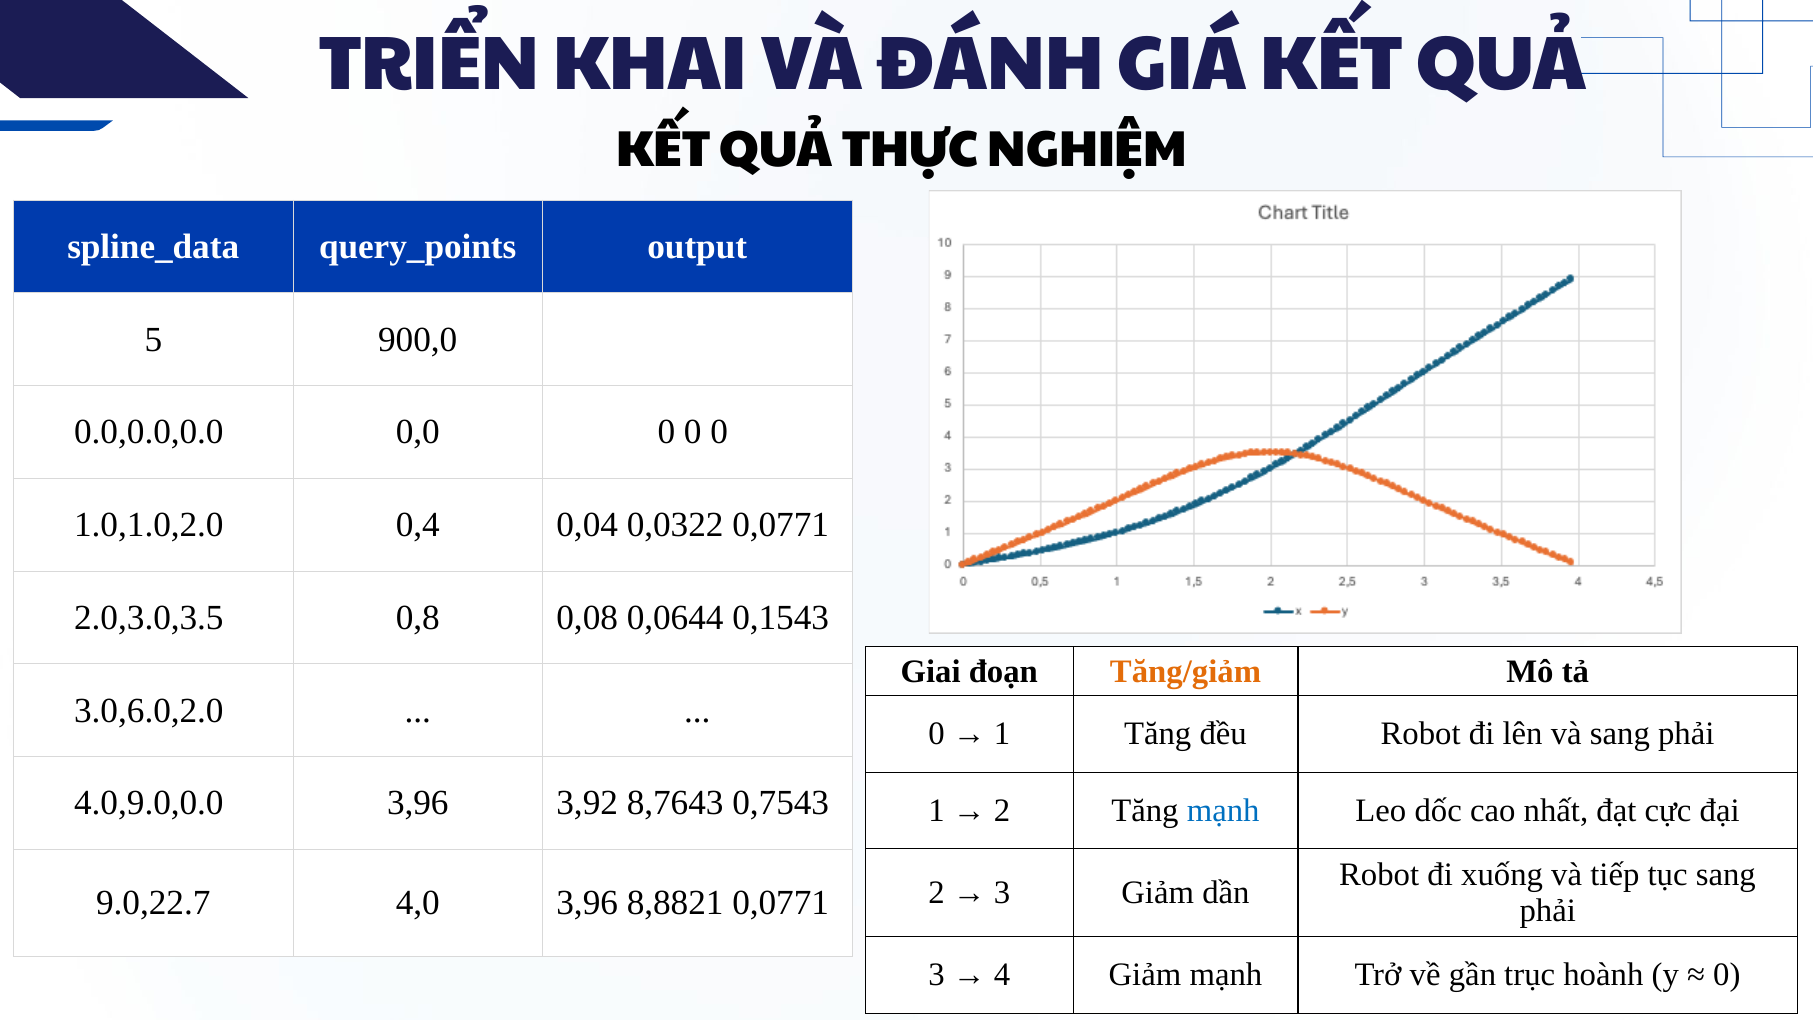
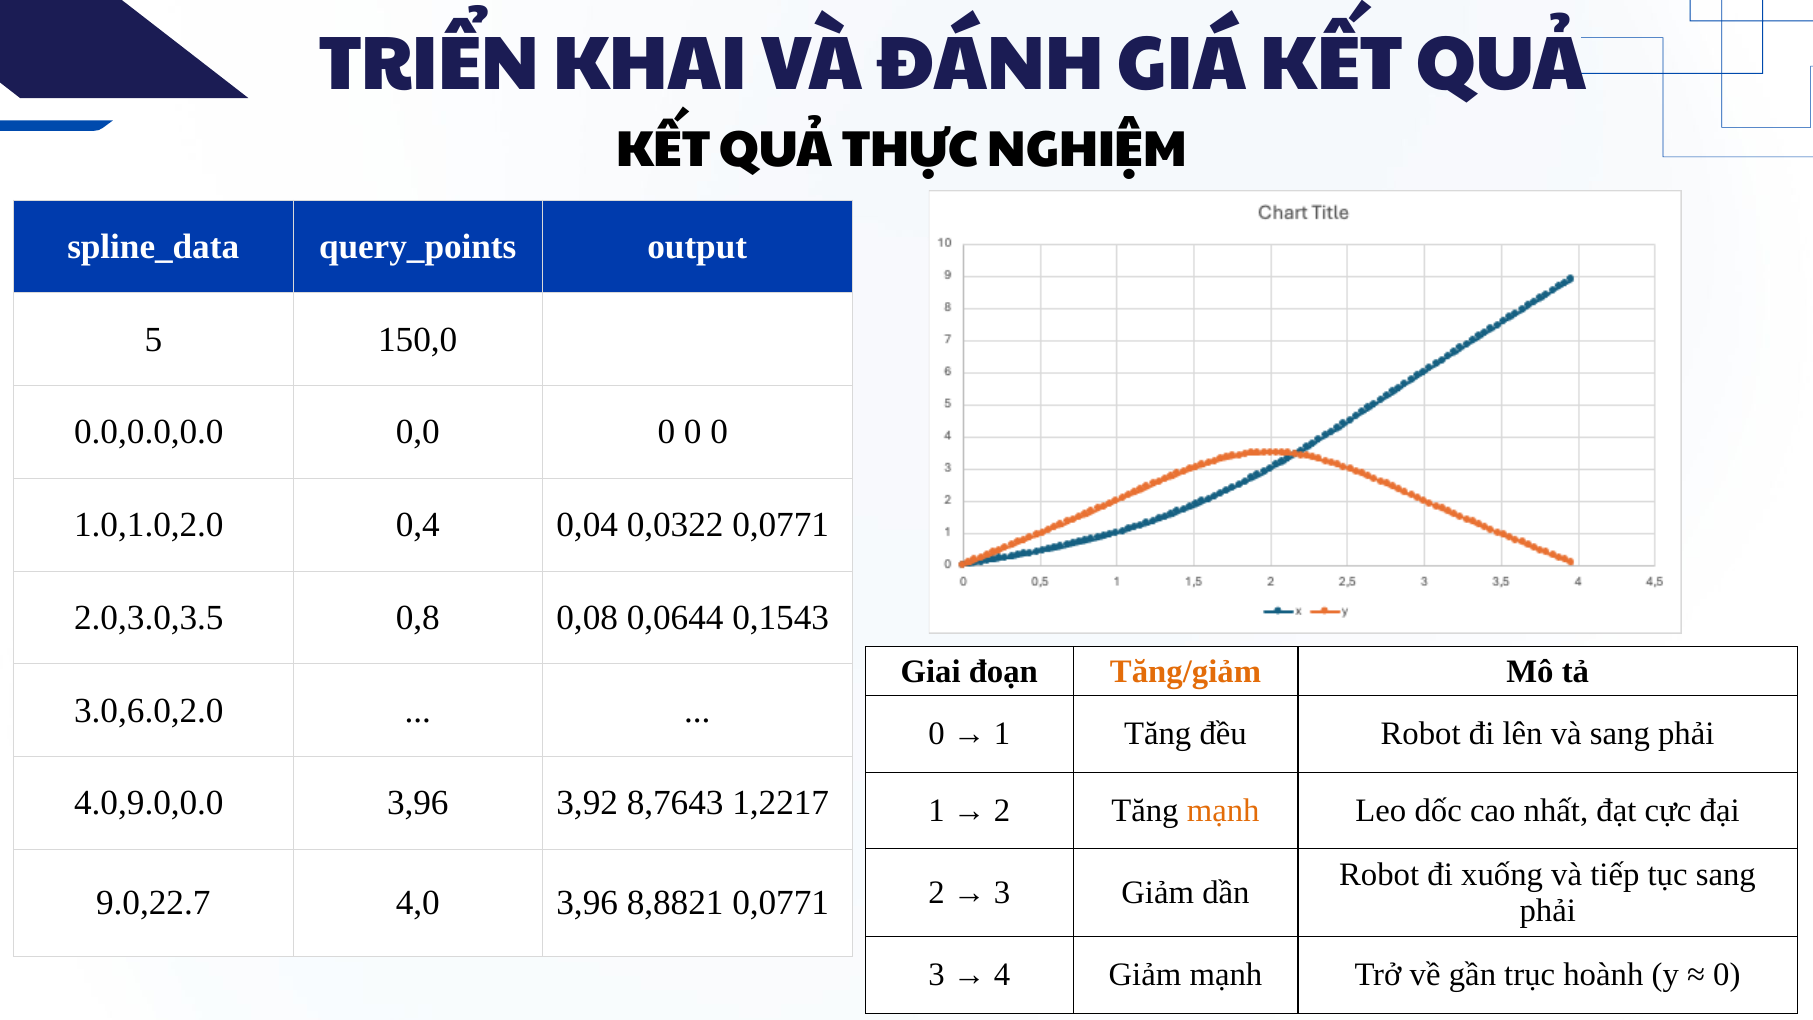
900,0: 900,0 -> 150,0
0,7543: 0,7543 -> 1,2217
mạnh at (1223, 811) colour: blue -> orange
